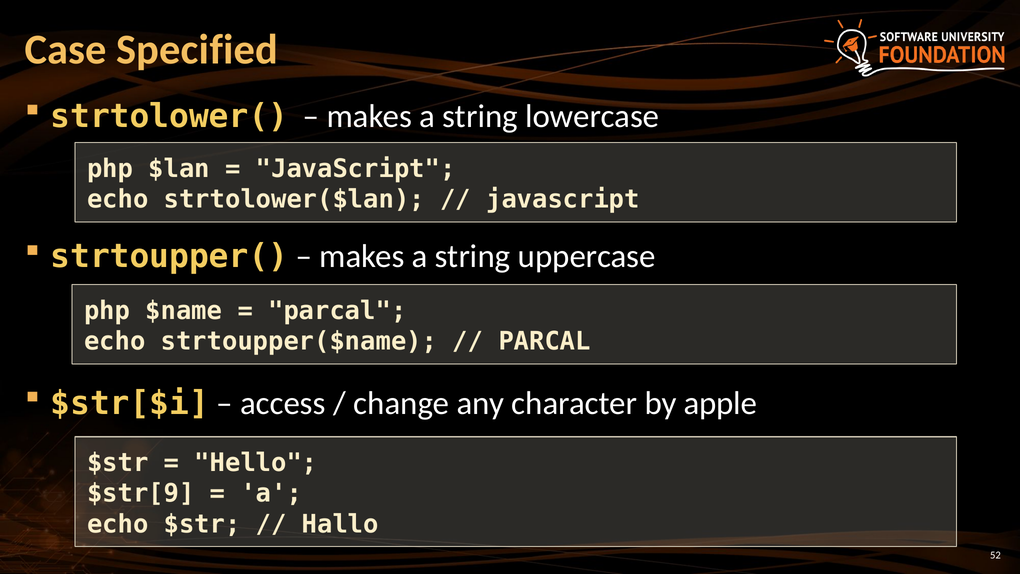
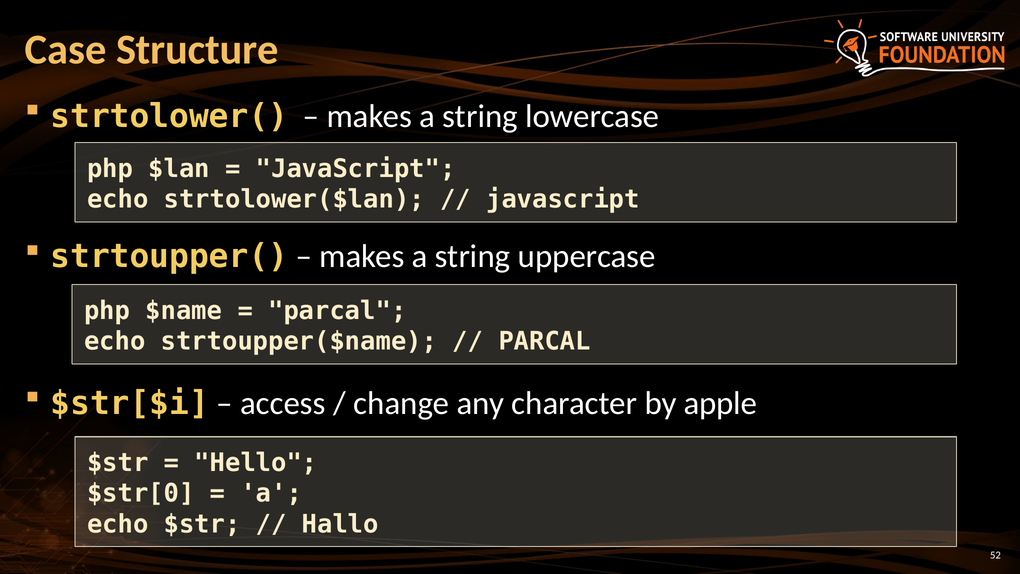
Specified: Specified -> Structure
$str[9: $str[9 -> $str[0
